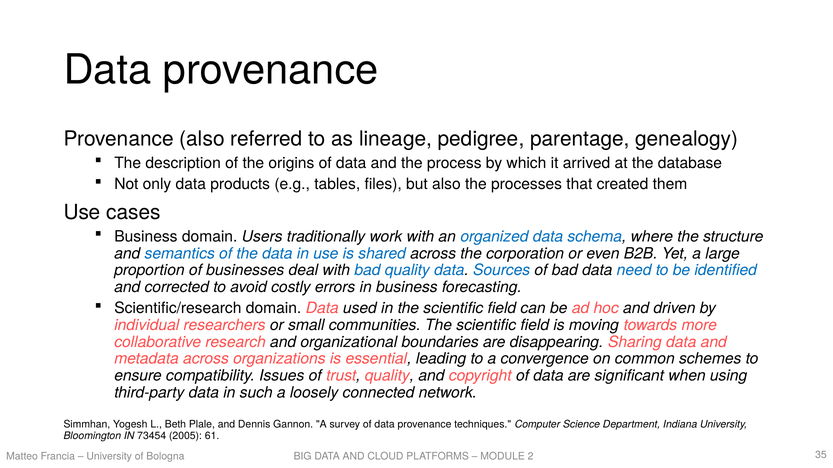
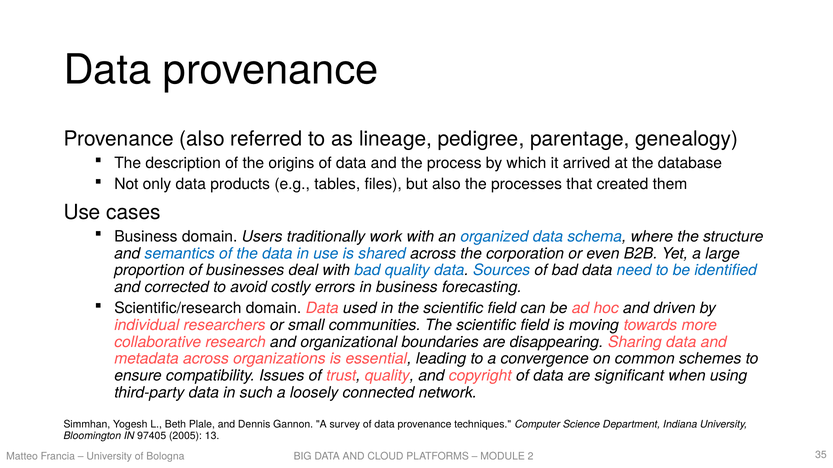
73454: 73454 -> 97405
61: 61 -> 13
